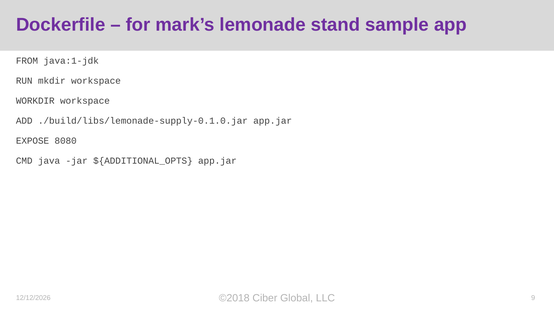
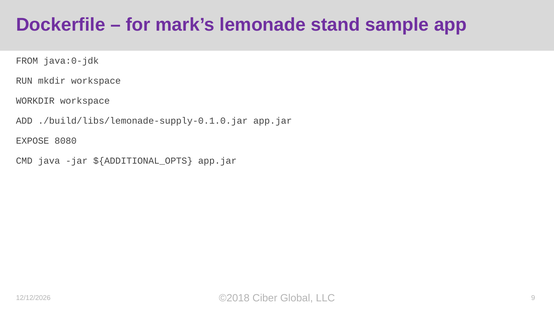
java:1-jdk: java:1-jdk -> java:0-jdk
